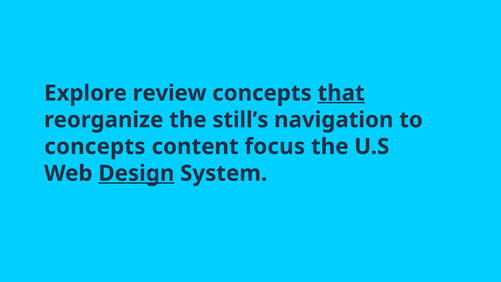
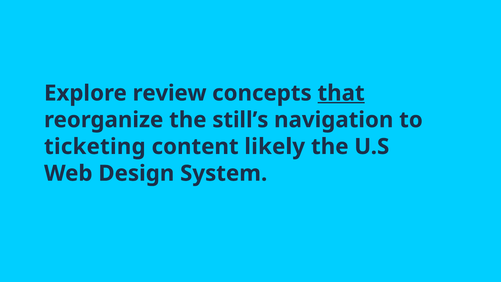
concepts at (95, 147): concepts -> ticketing
focus: focus -> likely
Design underline: present -> none
